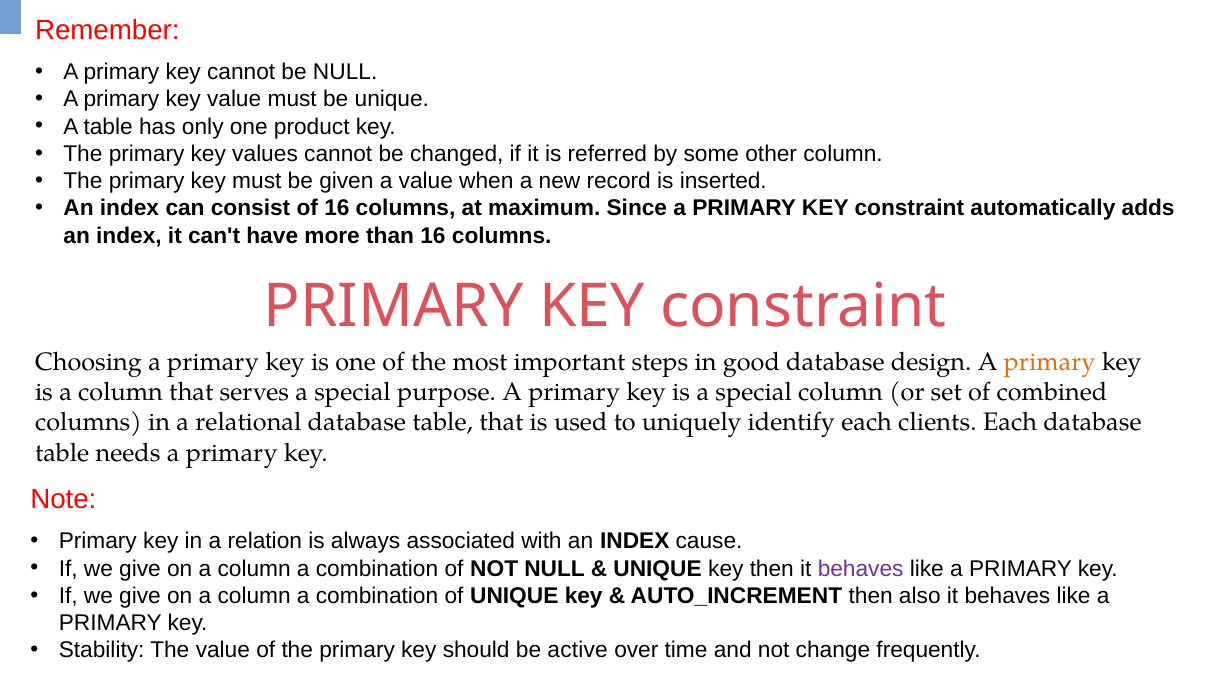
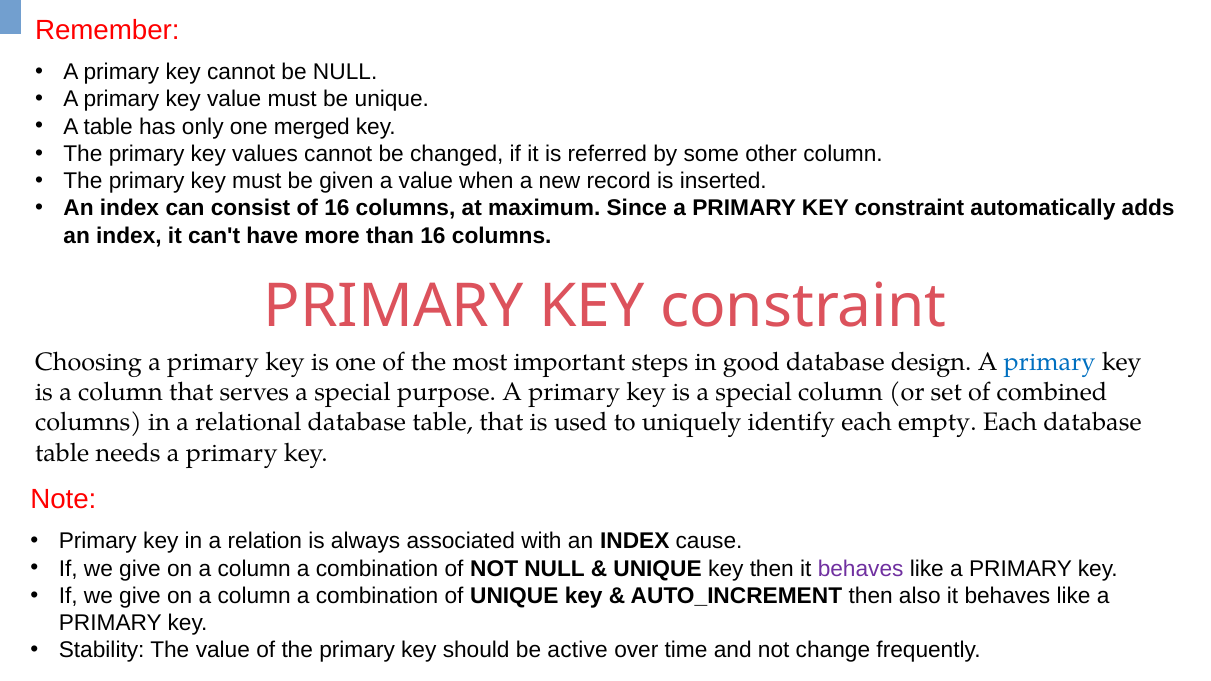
product: product -> merged
primary at (1050, 362) colour: orange -> blue
clients: clients -> empty
